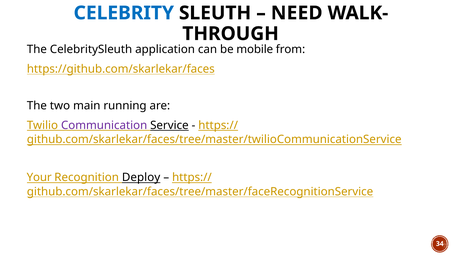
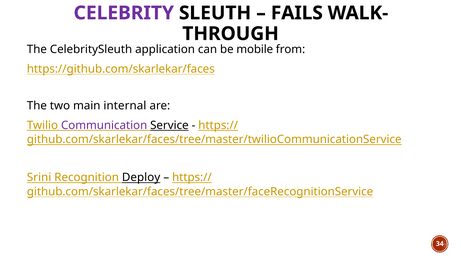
CELEBRITY colour: blue -> purple
NEED: NEED -> FAILS
running: running -> internal
Your: Your -> Srini
